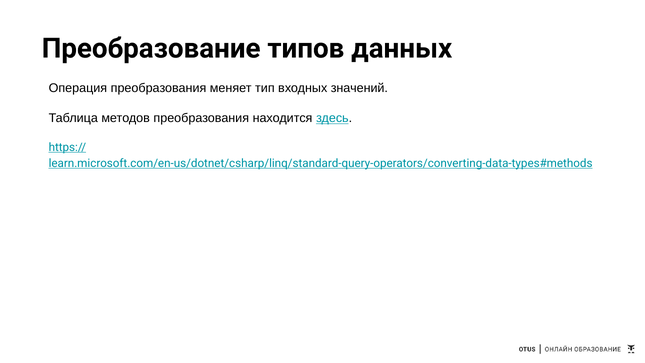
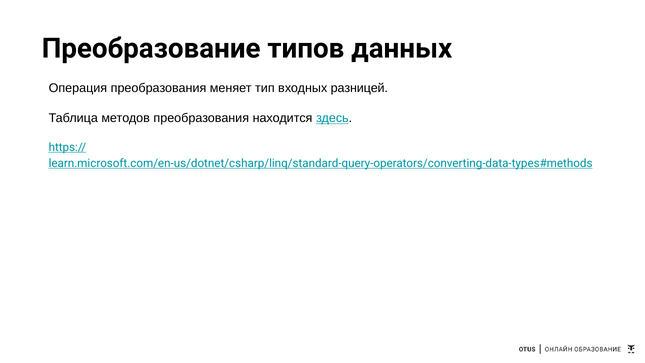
значений: значений -> разницей
